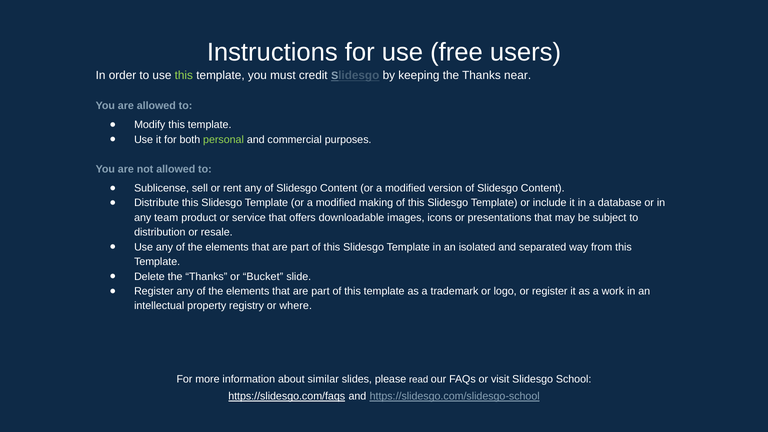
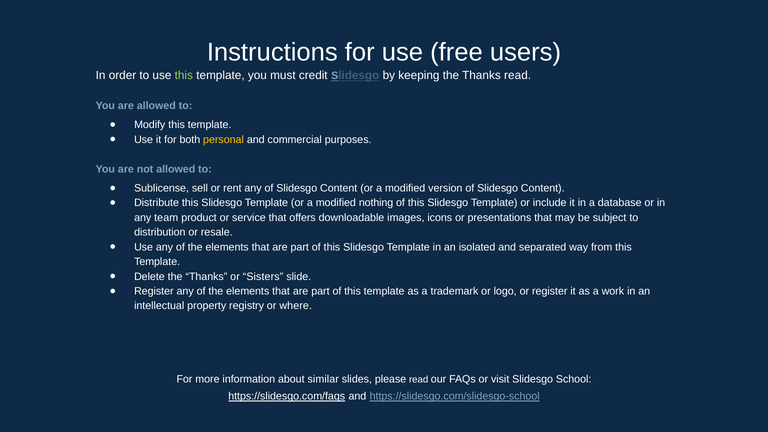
Thanks near: near -> read
personal colour: light green -> yellow
making: making -> nothing
Bucket: Bucket -> Sisters
